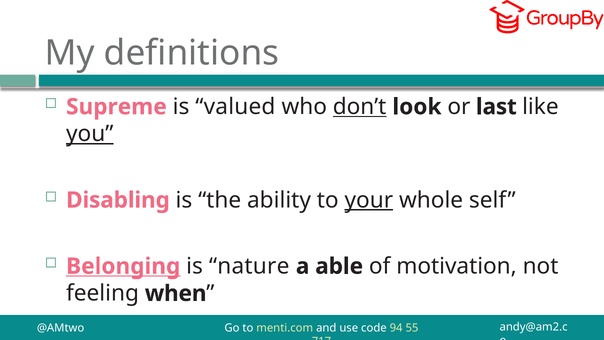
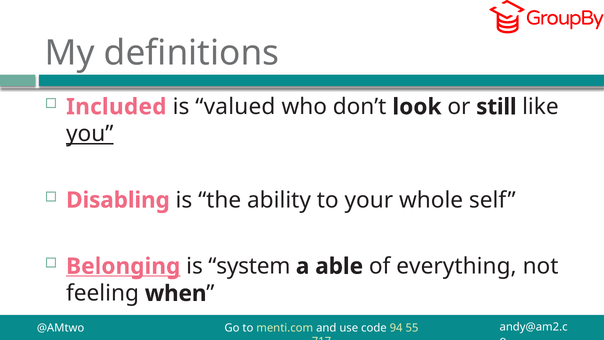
Supreme: Supreme -> Included
don’t underline: present -> none
last: last -> still
your underline: present -> none
nature: nature -> system
motivation: motivation -> everything
